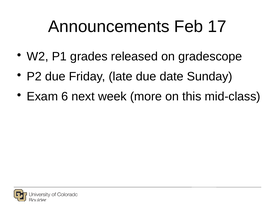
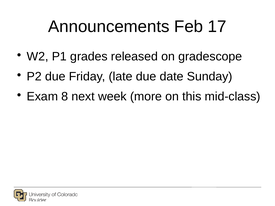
6: 6 -> 8
